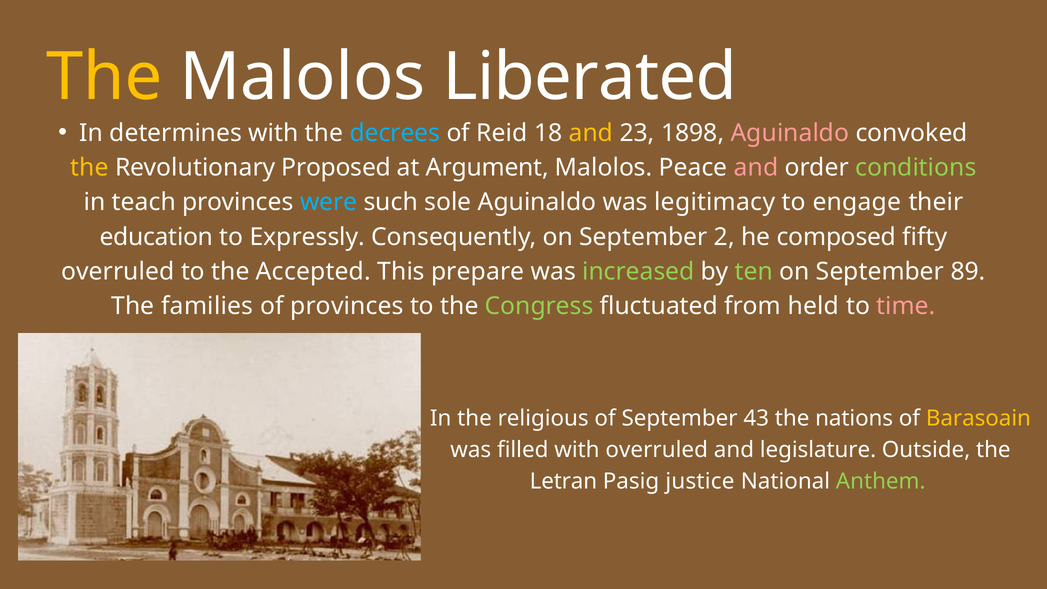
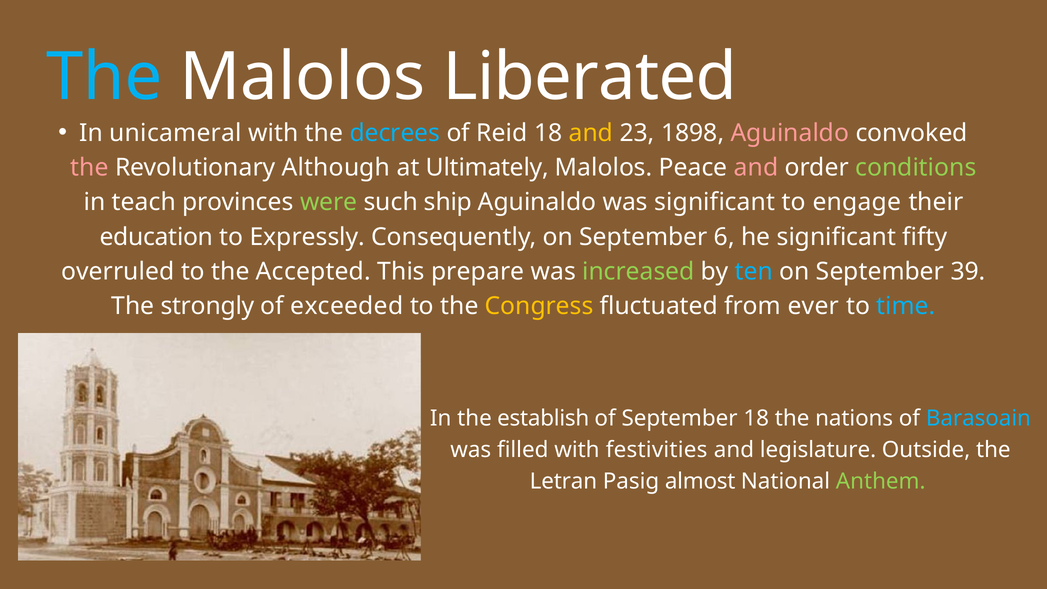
The at (104, 77) colour: yellow -> light blue
determines: determines -> unicameral
the at (89, 168) colour: yellow -> pink
Proposed: Proposed -> Although
Argument: Argument -> Ultimately
were colour: light blue -> light green
sole: sole -> ship
was legitimacy: legitimacy -> significant
2: 2 -> 6
he composed: composed -> significant
ten colour: light green -> light blue
89: 89 -> 39
families: families -> strongly
of provinces: provinces -> exceeded
Congress colour: light green -> yellow
held: held -> ever
time colour: pink -> light blue
religious: religious -> establish
September 43: 43 -> 18
Barasoain colour: yellow -> light blue
with overruled: overruled -> festivities
justice: justice -> almost
